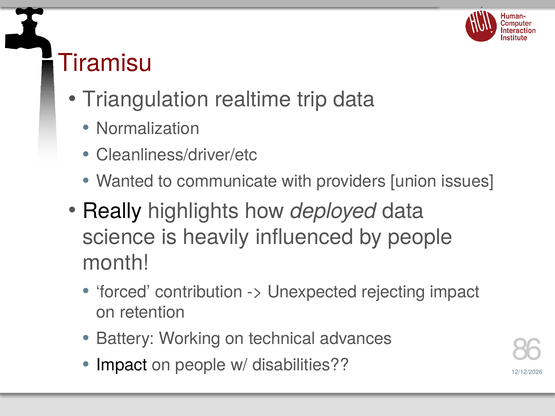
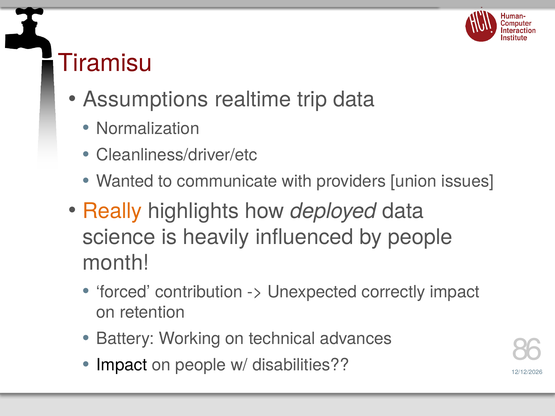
Triangulation: Triangulation -> Assumptions
Really colour: black -> orange
rejecting: rejecting -> correctly
